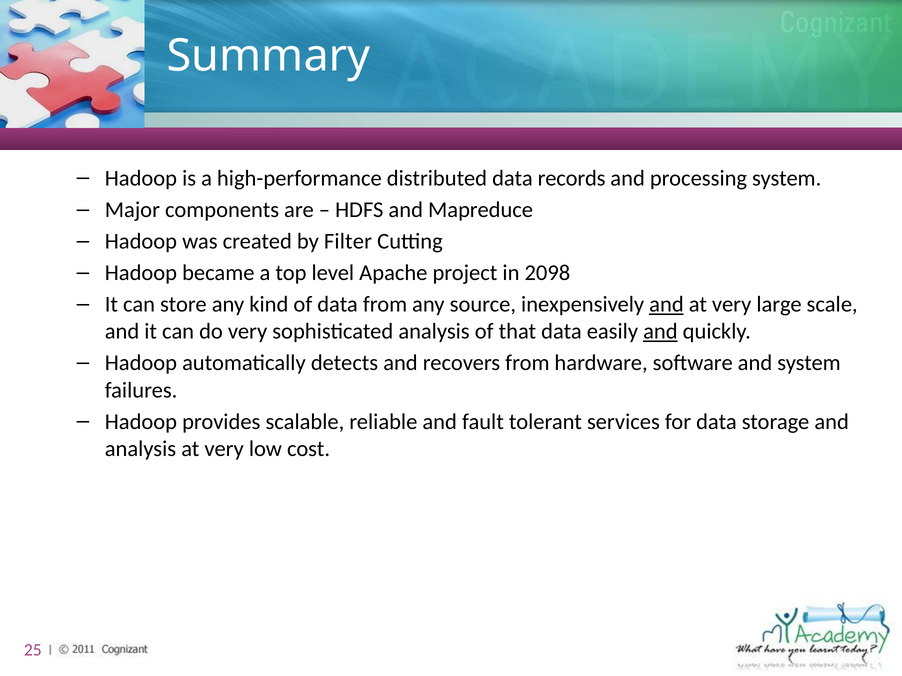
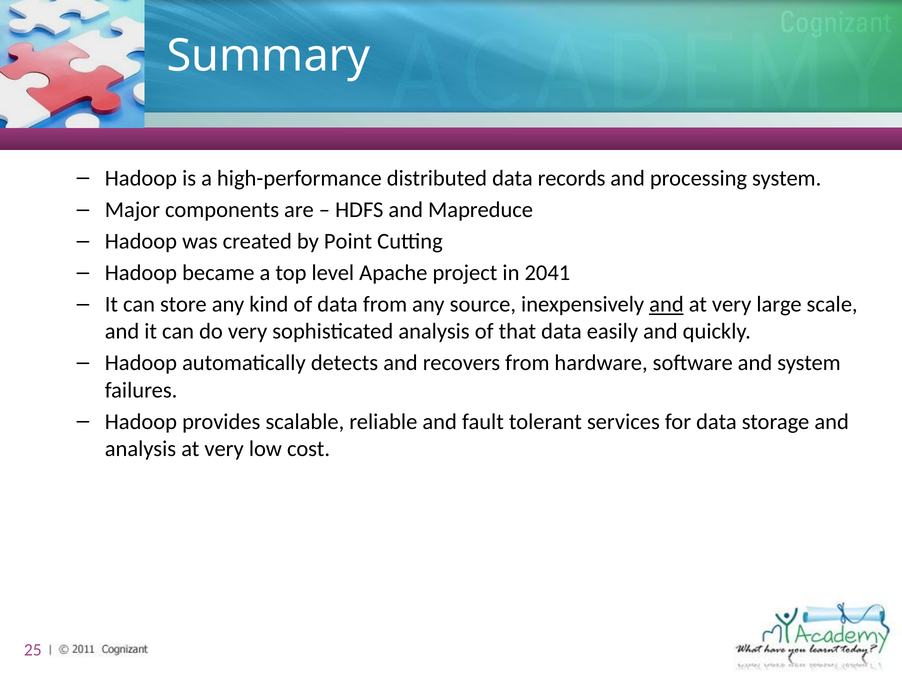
Filter: Filter -> Point
2098: 2098 -> 2041
and at (660, 332) underline: present -> none
